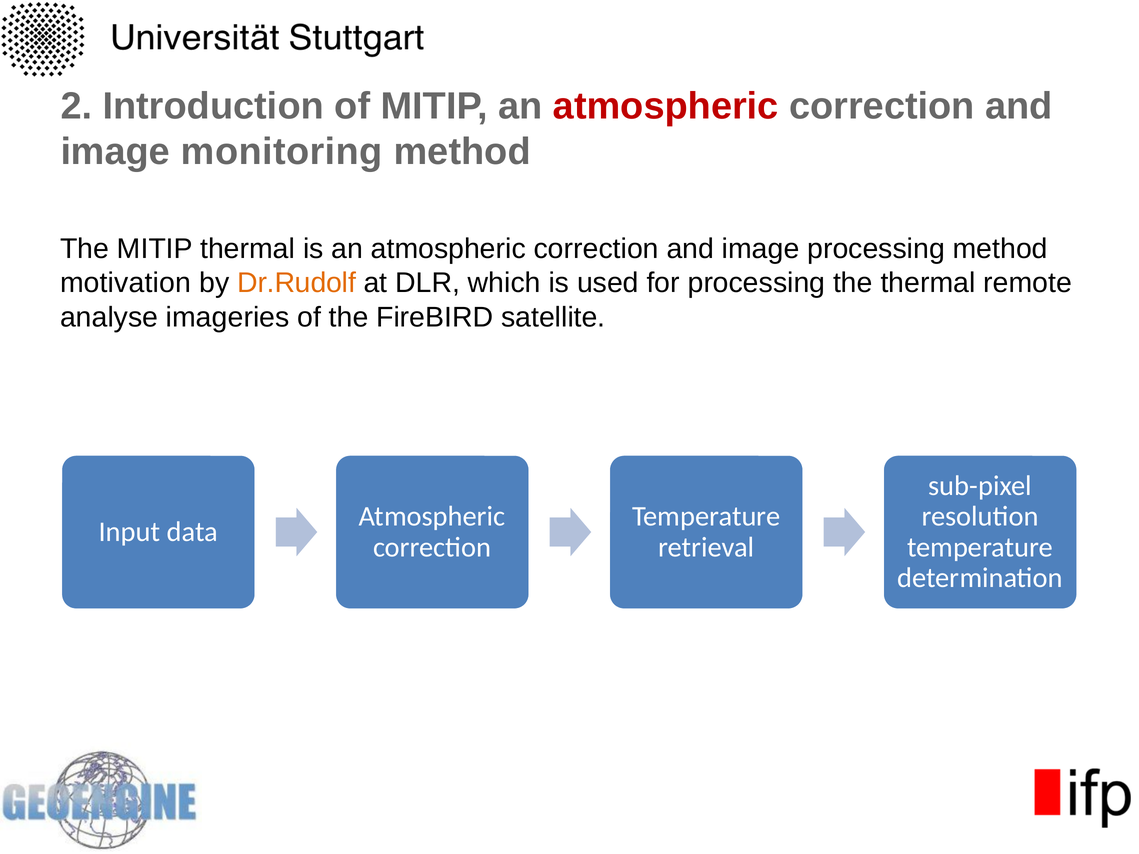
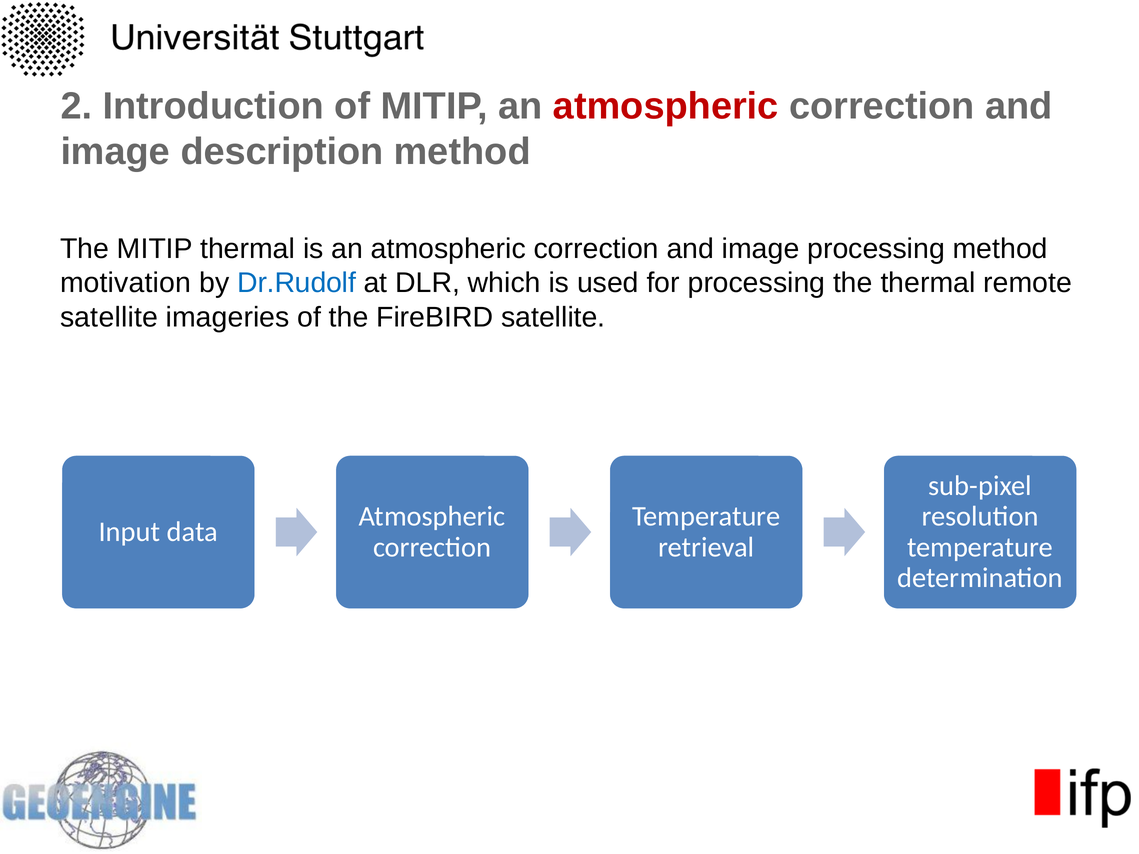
monitoring: monitoring -> description
Dr.Rudolf colour: orange -> blue
analyse at (109, 317): analyse -> satellite
